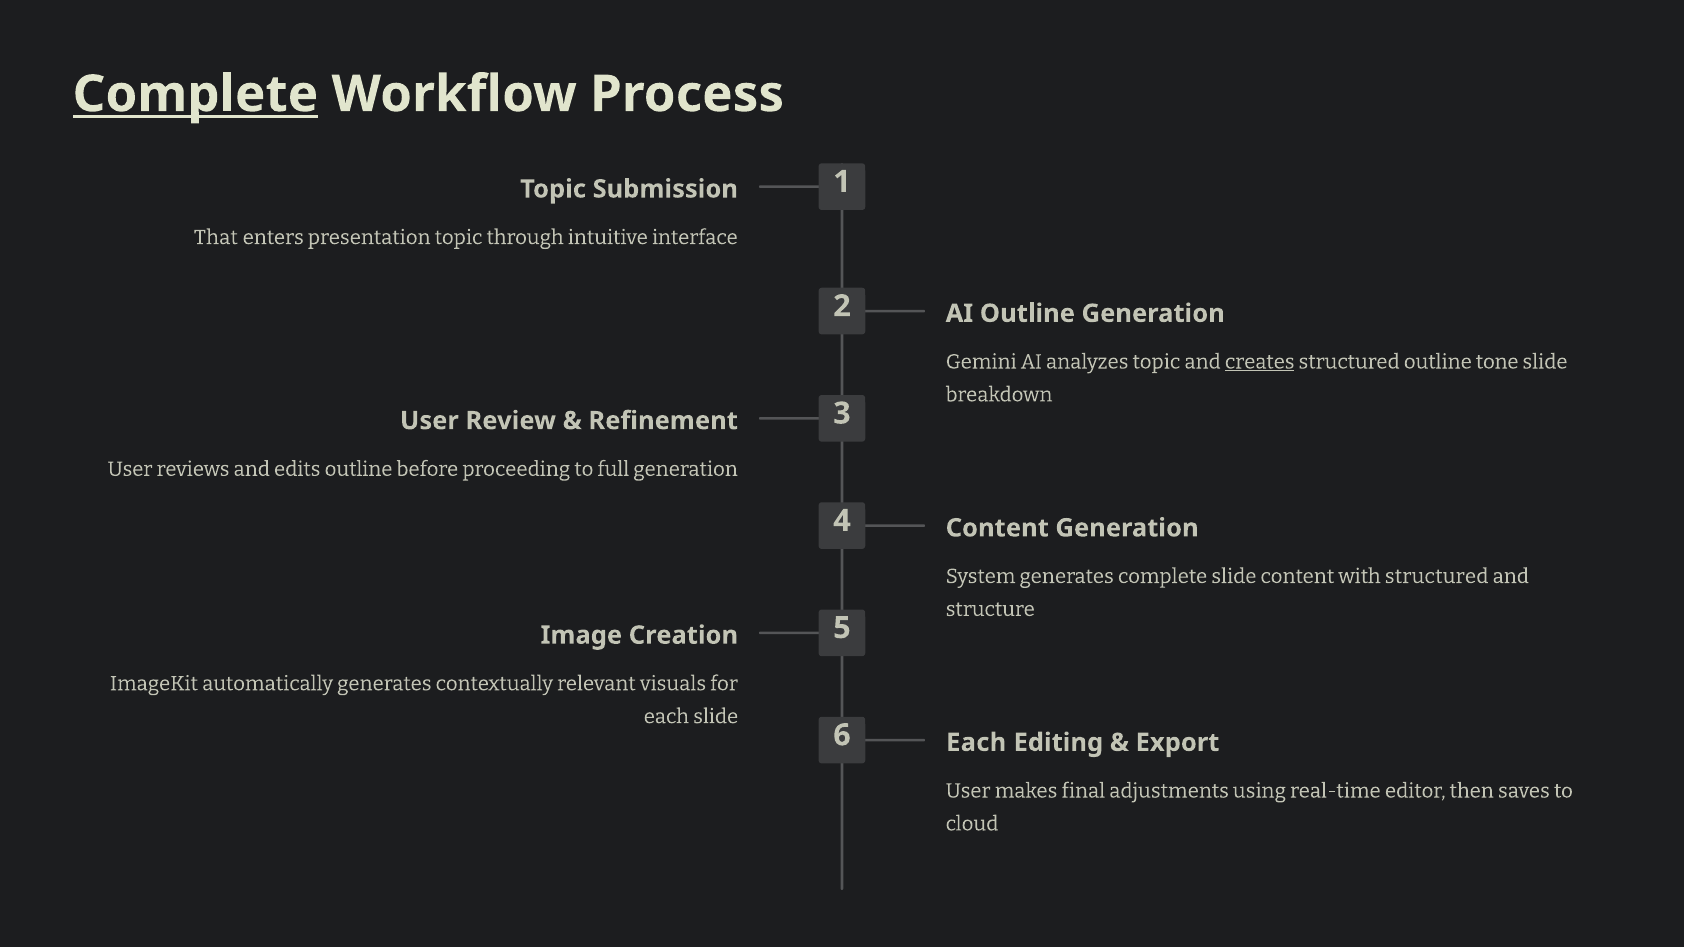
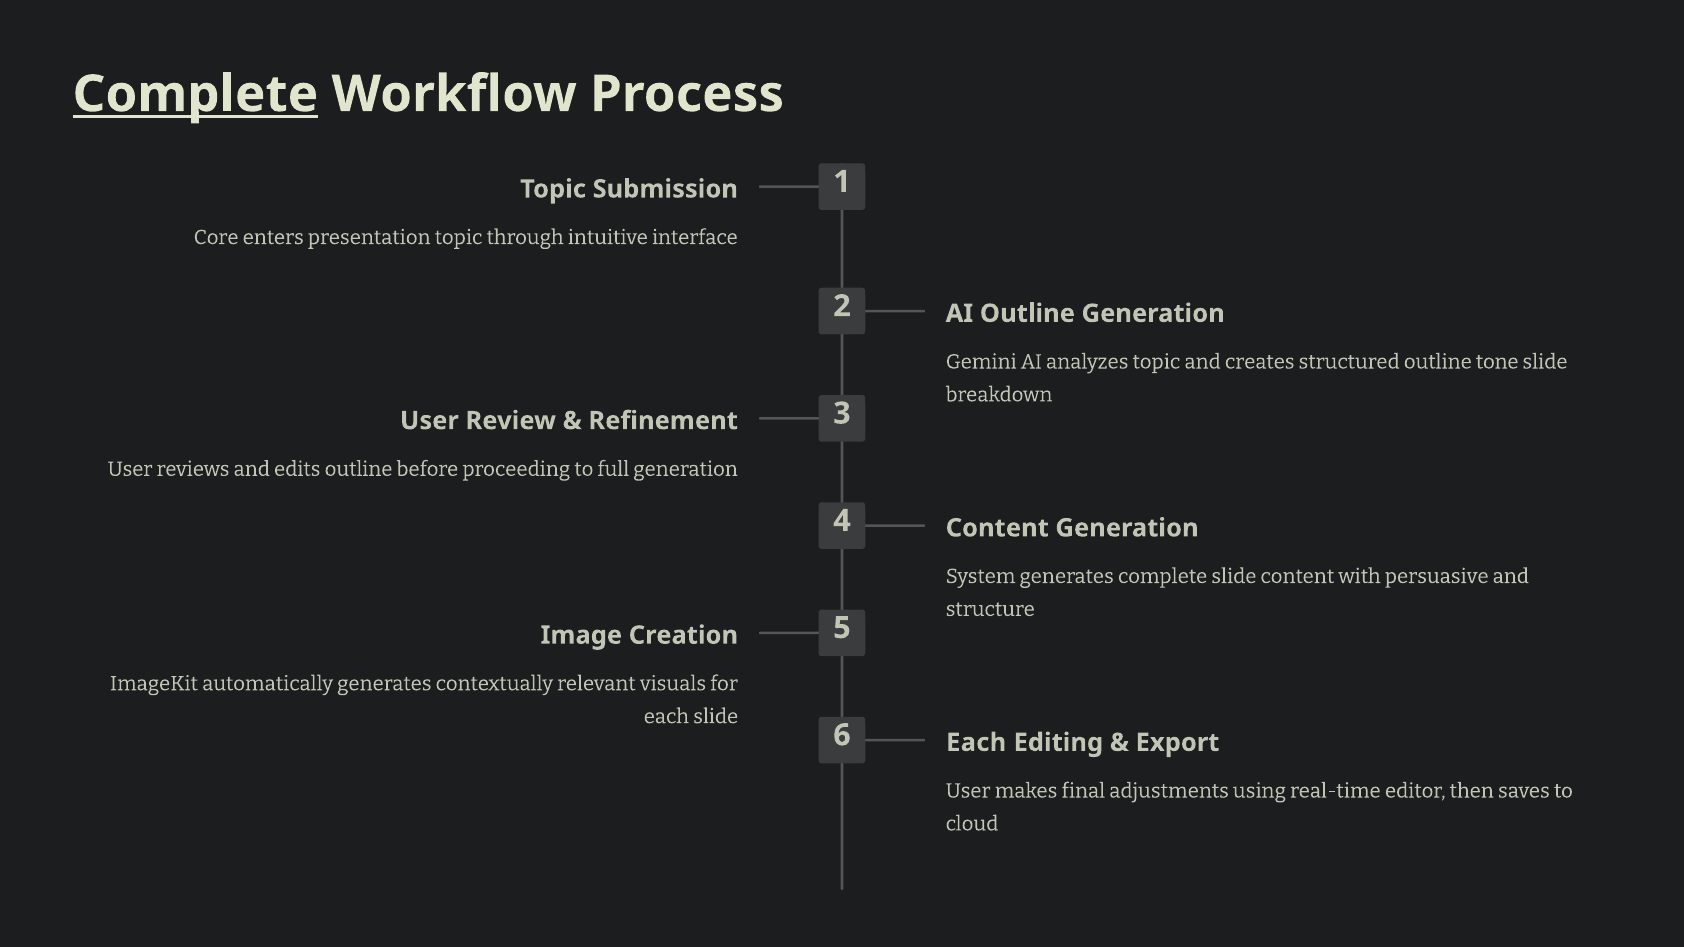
That: That -> Core
creates underline: present -> none
with structured: structured -> persuasive
